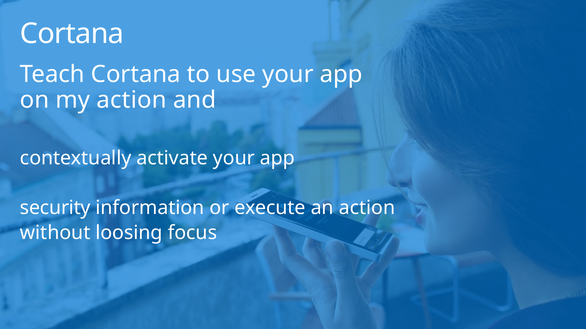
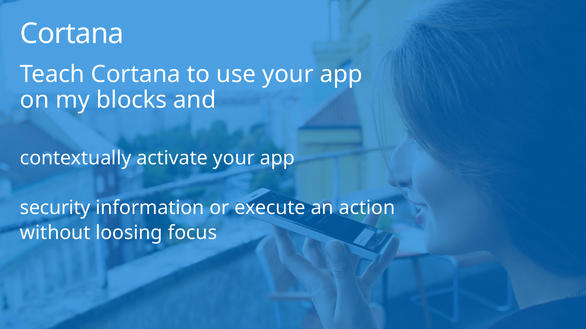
my action: action -> blocks
